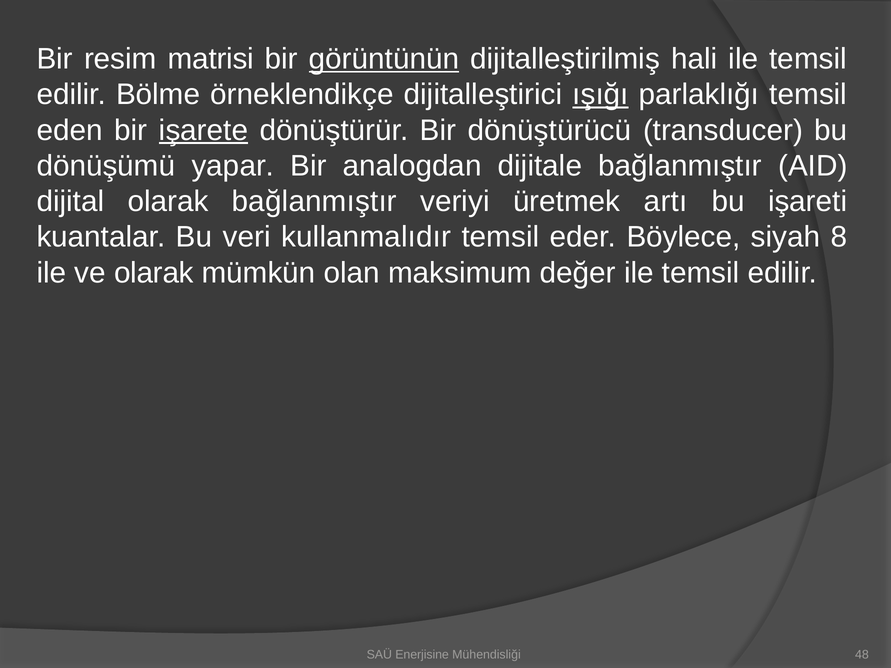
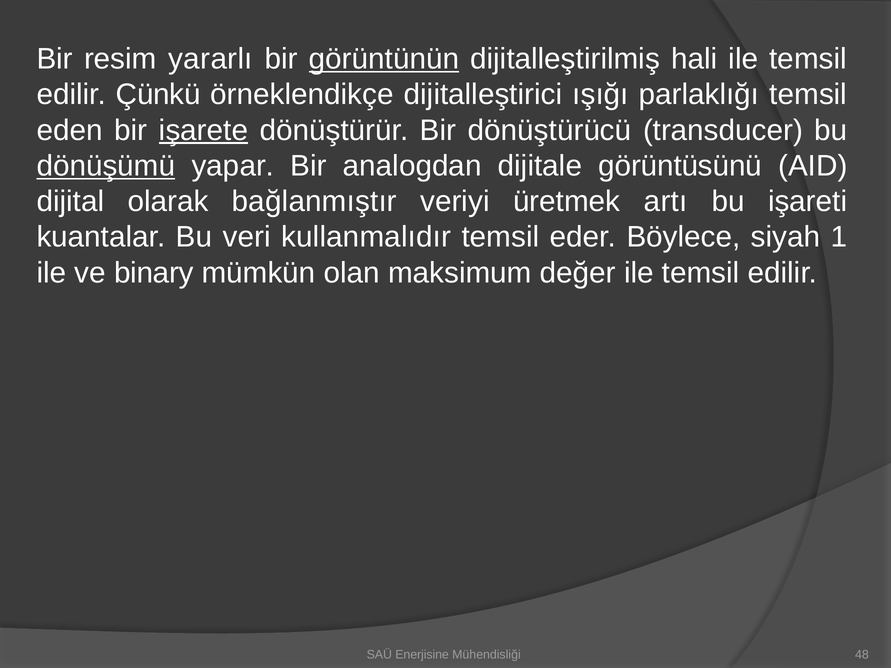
matrisi: matrisi -> yararlı
Bölme: Bölme -> Çünkü
ışığı underline: present -> none
dönüşümü underline: none -> present
dijitale bağlanmıştır: bağlanmıştır -> görüntüsünü
8: 8 -> 1
ve olarak: olarak -> binary
